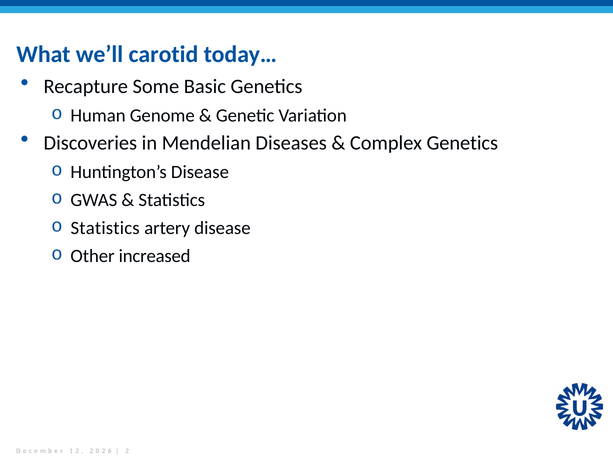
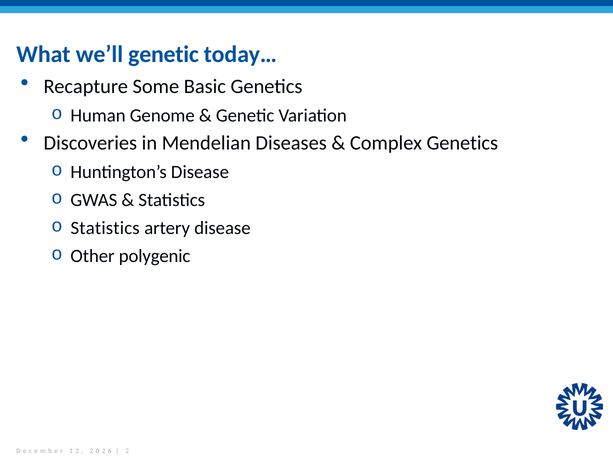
we’ll carotid: carotid -> genetic
increased: increased -> polygenic
